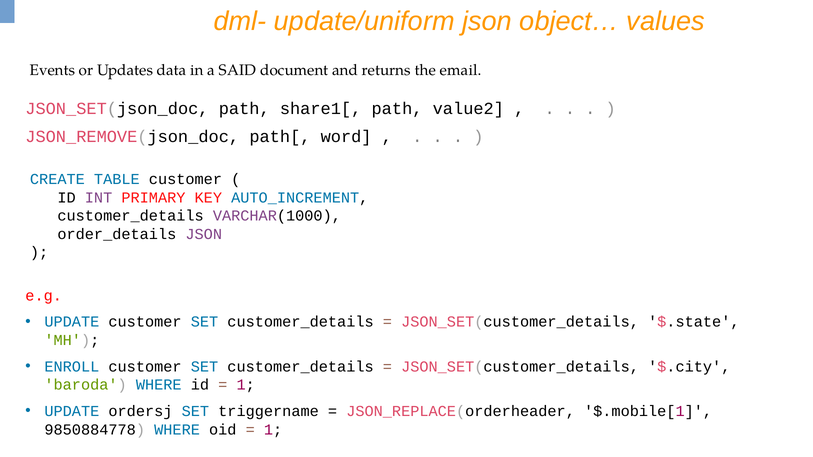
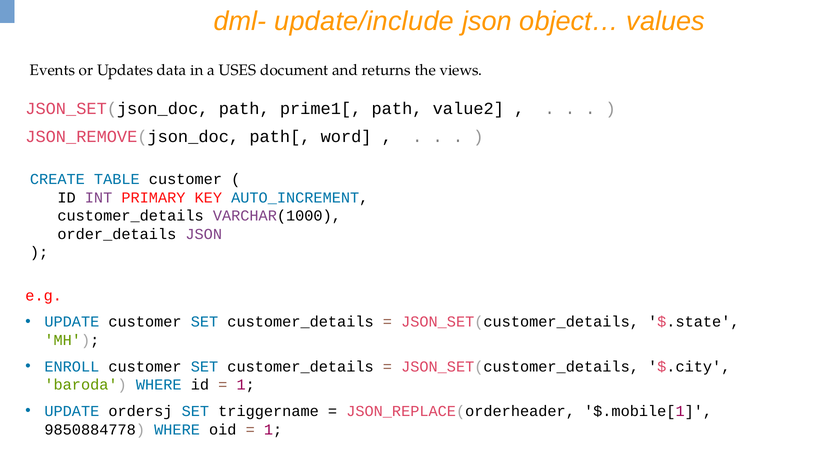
update/uniform: update/uniform -> update/include
SAID: SAID -> USES
email: email -> views
share1[: share1[ -> prime1[
